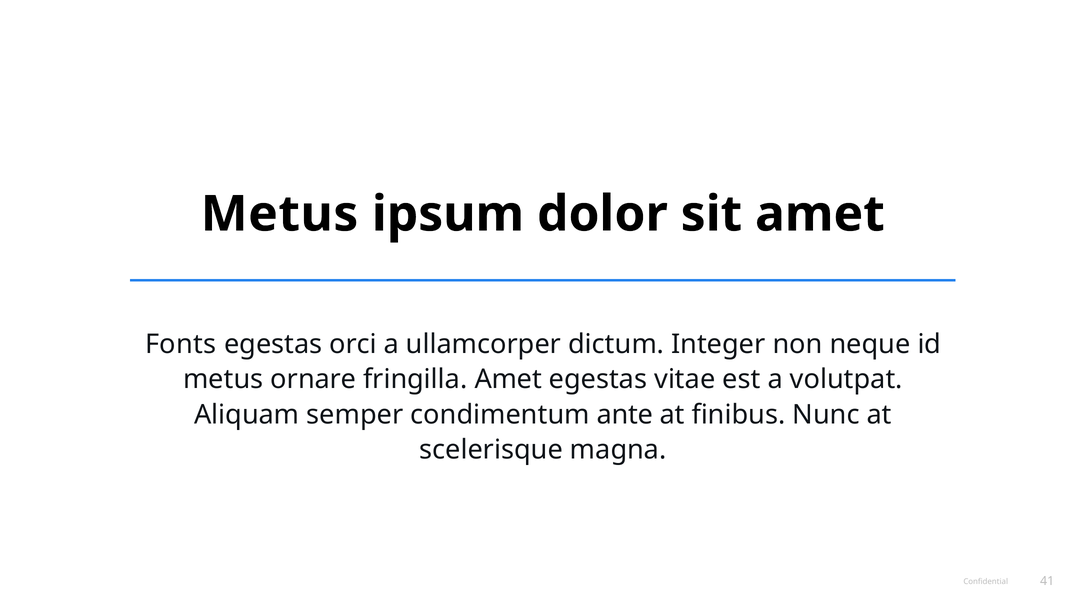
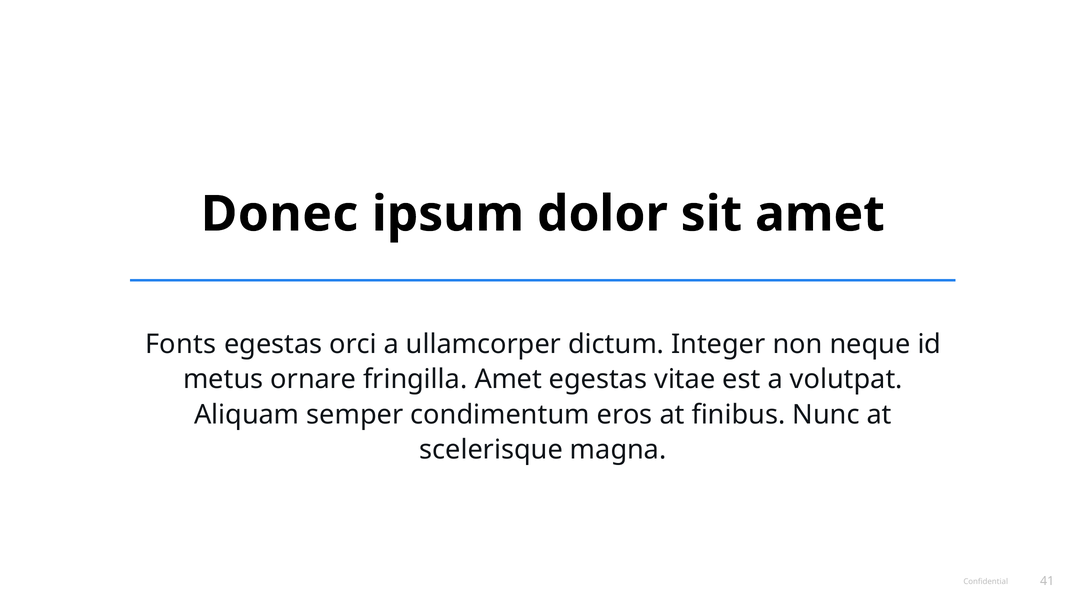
Metus at (280, 214): Metus -> Donec
ante: ante -> eros
